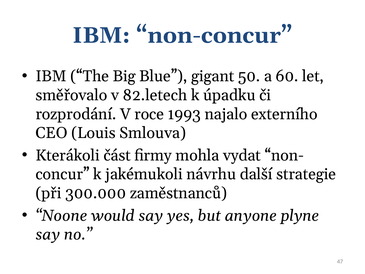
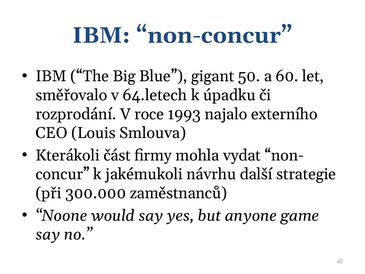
82.letech: 82.letech -> 64.letech
plyne: plyne -> game
